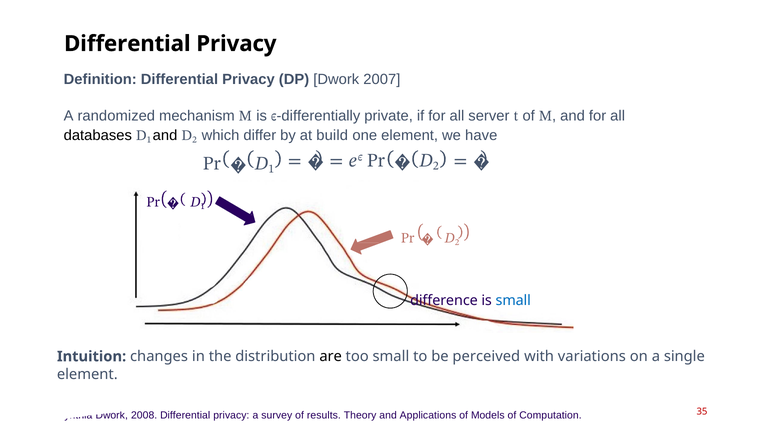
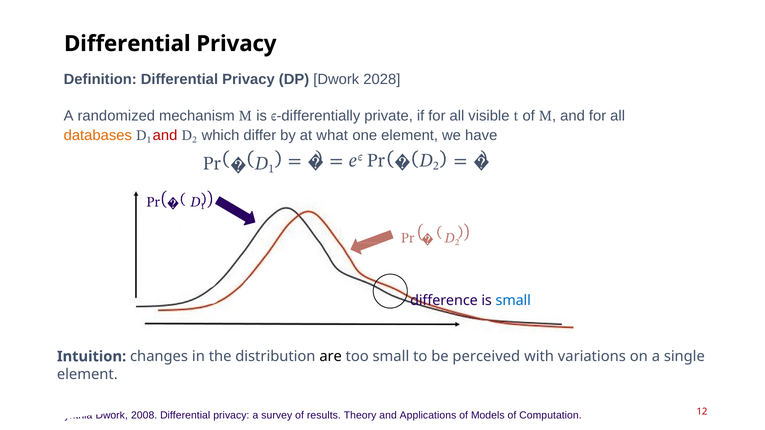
2007: 2007 -> 2028
server: server -> visible
databases colour: black -> orange
and at (165, 135) colour: black -> red
build: build -> what
35: 35 -> 12
